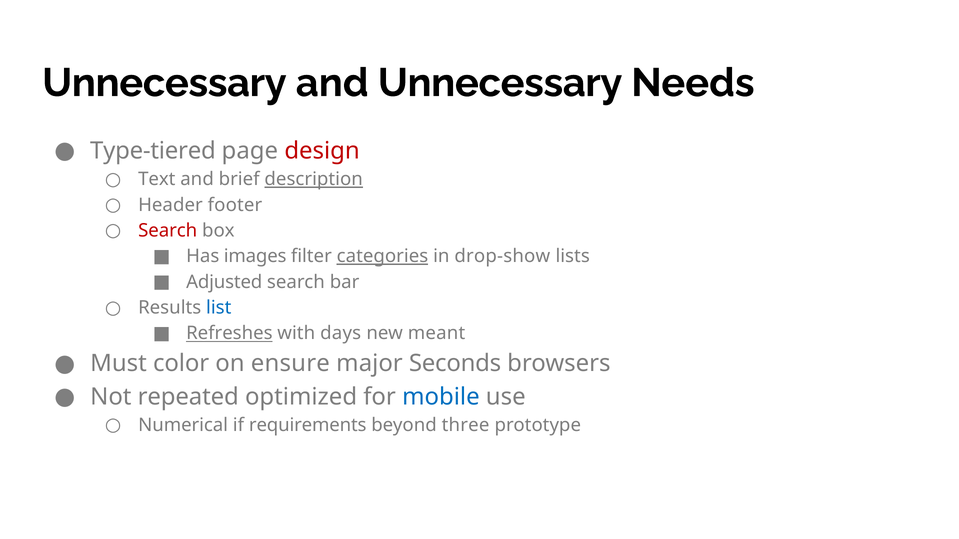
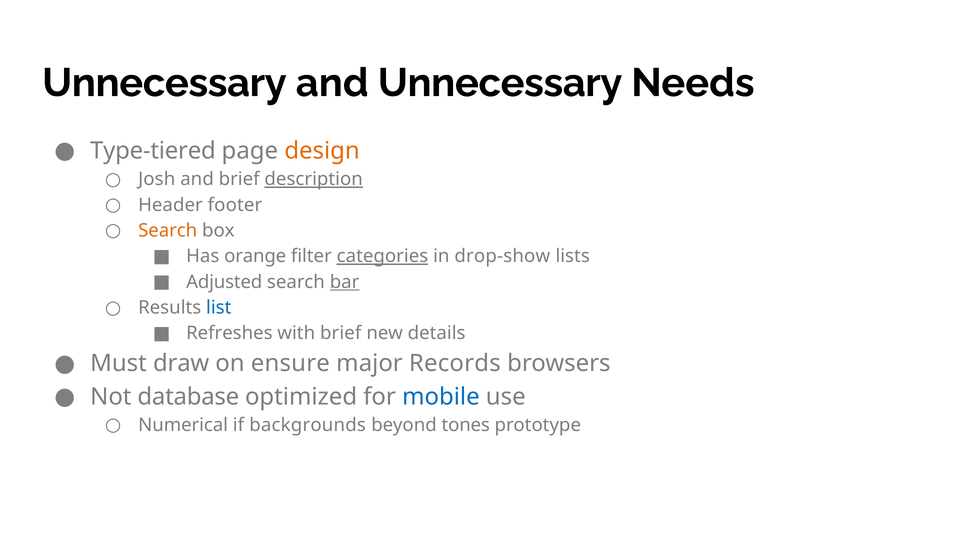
design colour: red -> orange
Text: Text -> Josh
Search at (168, 231) colour: red -> orange
images: images -> orange
bar underline: none -> present
Refreshes underline: present -> none
with days: days -> brief
meant: meant -> details
color: color -> draw
Seconds: Seconds -> Records
repeated: repeated -> database
requirements: requirements -> backgrounds
three: three -> tones
